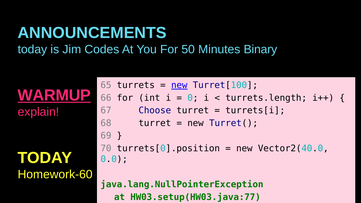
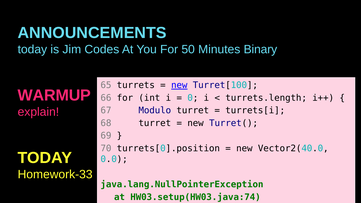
WARMUP underline: present -> none
Choose: Choose -> Modulo
Homework-60: Homework-60 -> Homework-33
HW03.setup(HW03.java:77: HW03.setup(HW03.java:77 -> HW03.setup(HW03.java:74
